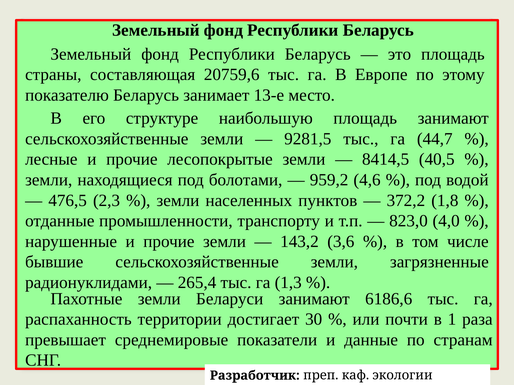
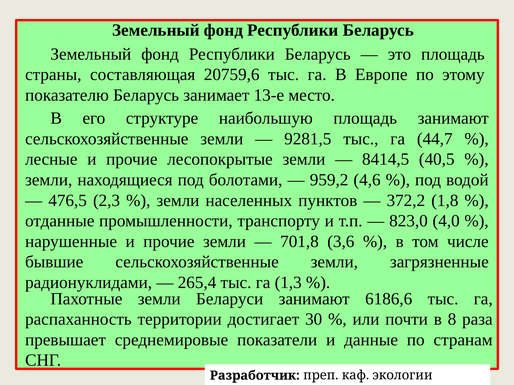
143,2: 143,2 -> 701,8
1: 1 -> 8
